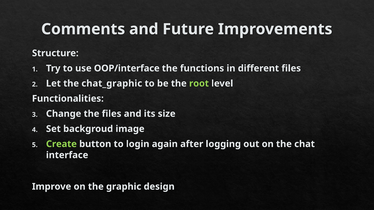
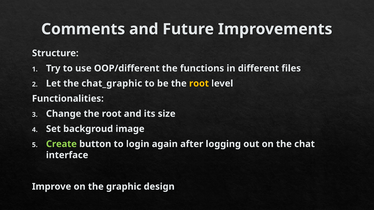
OOP/interface: OOP/interface -> OOP/different
root at (199, 84) colour: light green -> yellow
Change the files: files -> root
